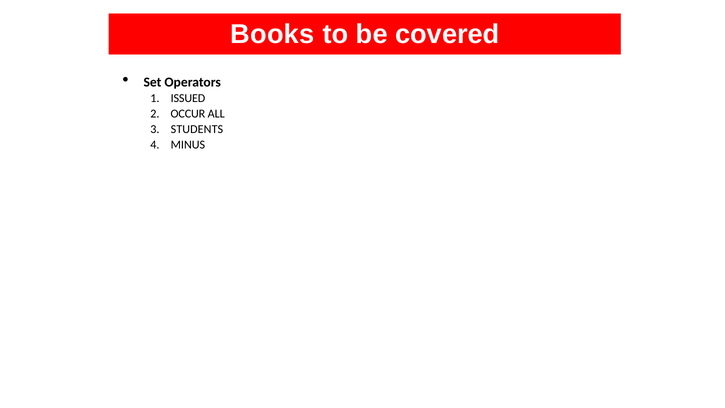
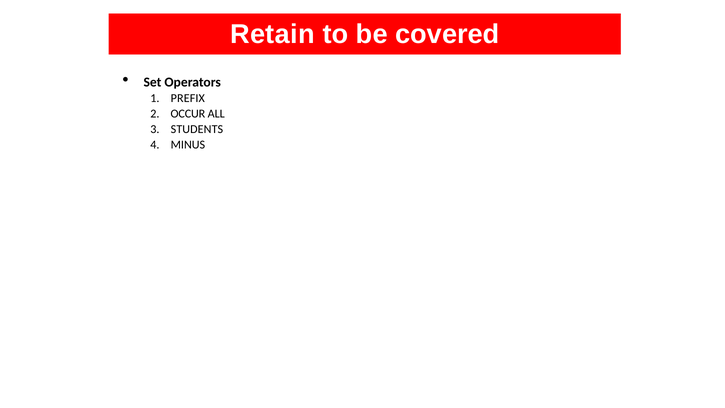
Books: Books -> Retain
ISSUED: ISSUED -> PREFIX
